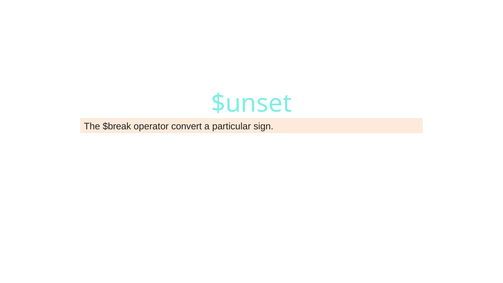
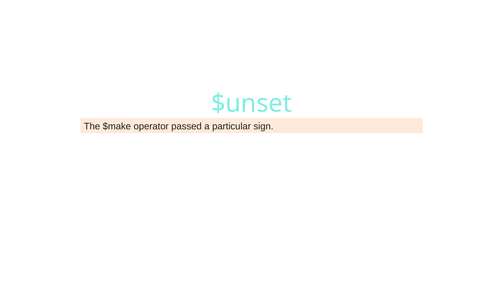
$break: $break -> $make
convert: convert -> passed
